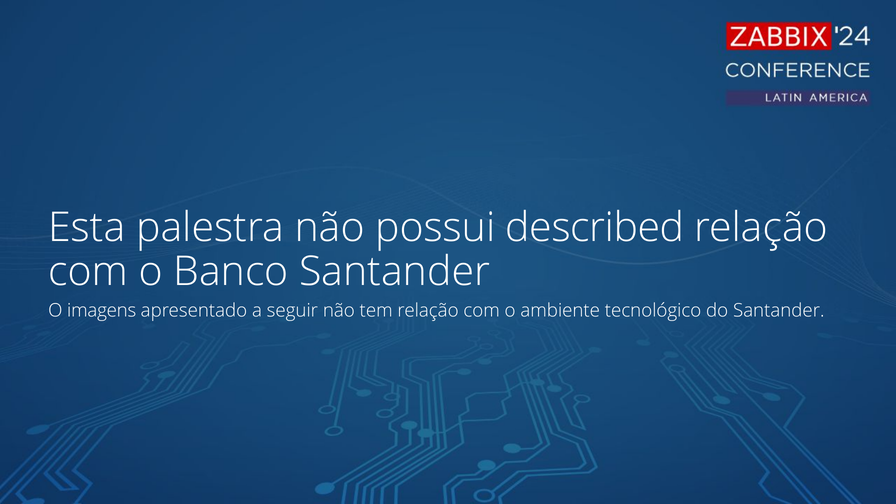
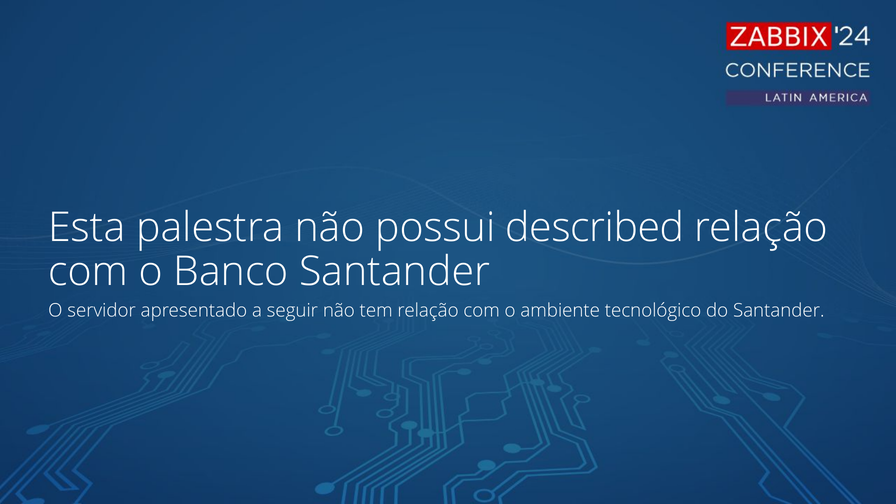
imagens: imagens -> servidor
